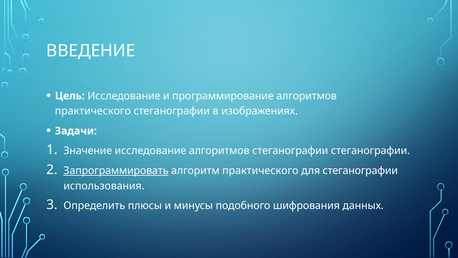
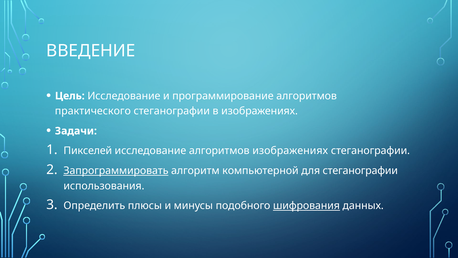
Значение: Значение -> Пикселей
алгоритмов стеганографии: стеганографии -> изображениях
алгоритм практического: практического -> компьютерной
шифрования underline: none -> present
